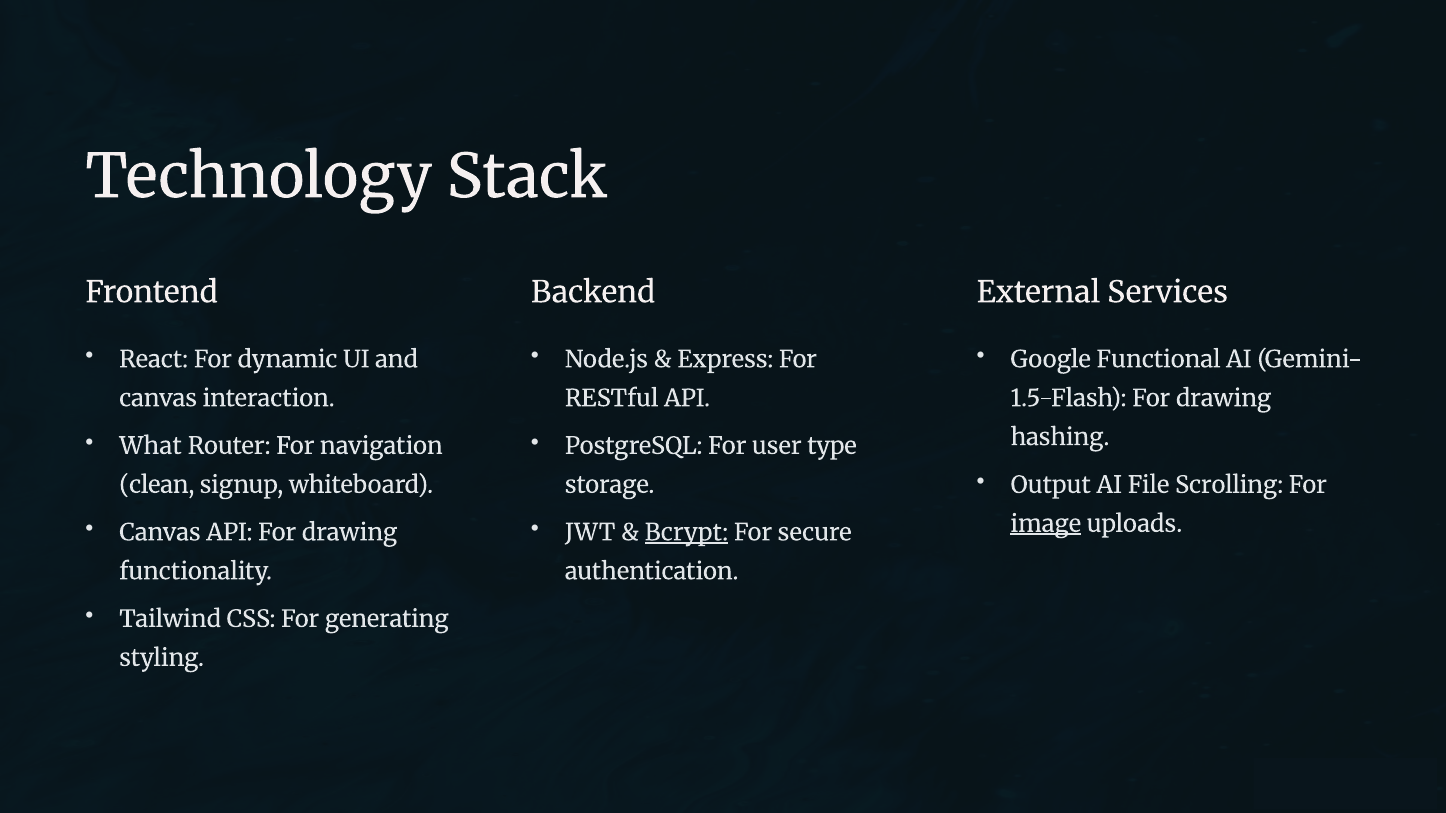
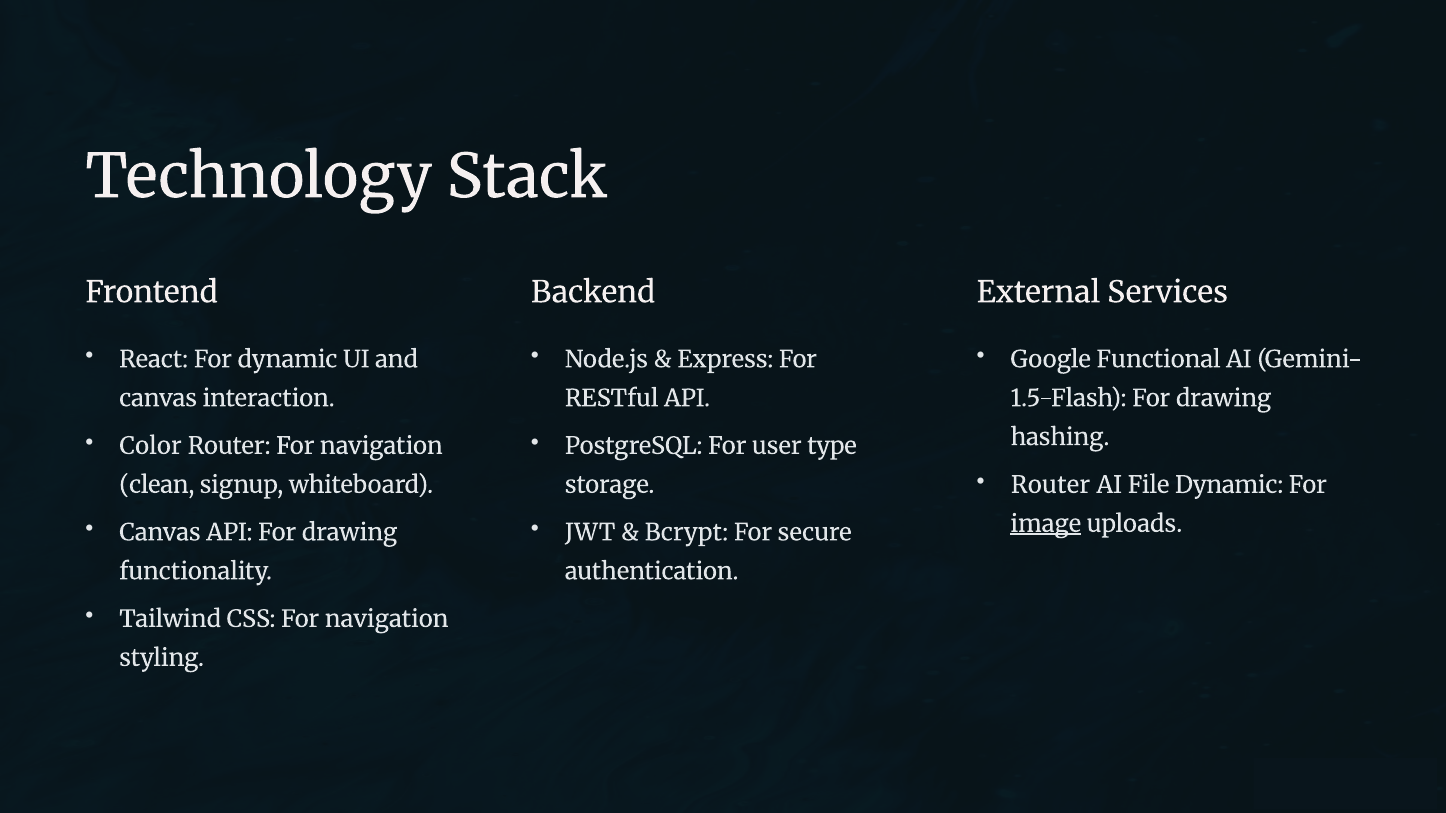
What: What -> Color
Output at (1051, 485): Output -> Router
File Scrolling: Scrolling -> Dynamic
Bcrypt underline: present -> none
CSS For generating: generating -> navigation
